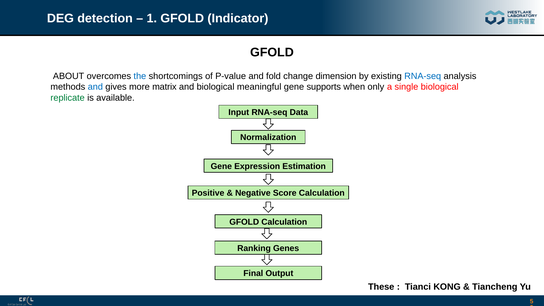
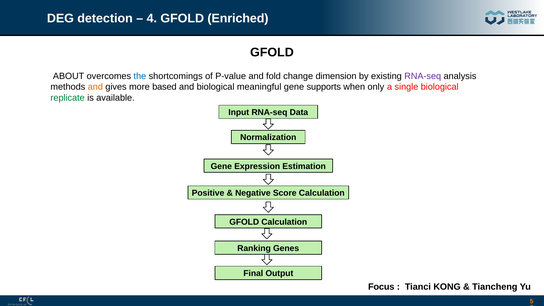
1: 1 -> 4
Indicator: Indicator -> Enriched
RNA-seq at (423, 76) colour: blue -> purple
and at (95, 87) colour: blue -> orange
matrix: matrix -> based
These: These -> Focus
